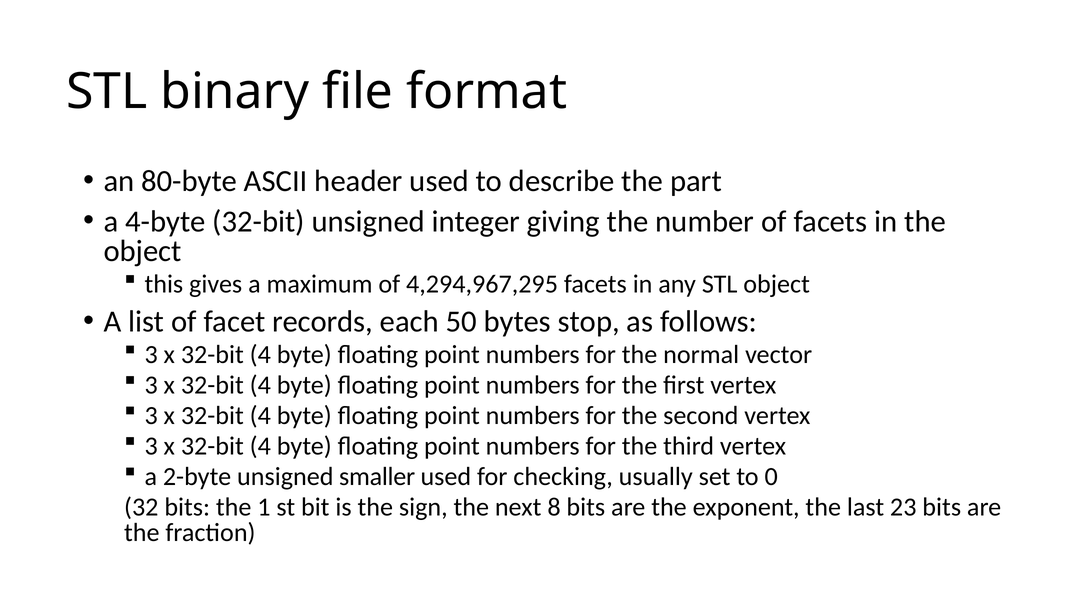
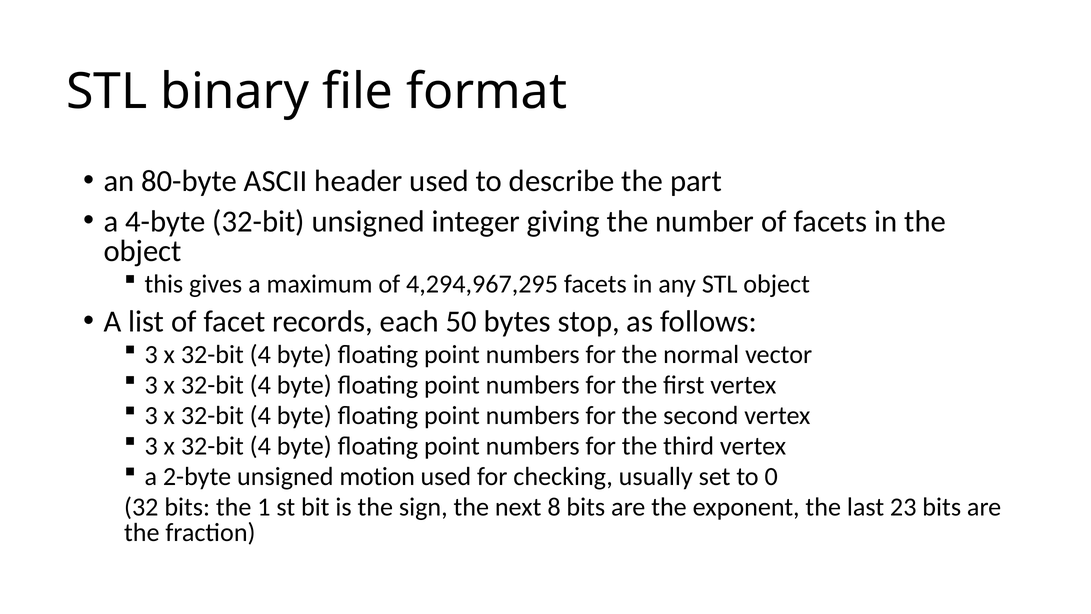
smaller: smaller -> motion
